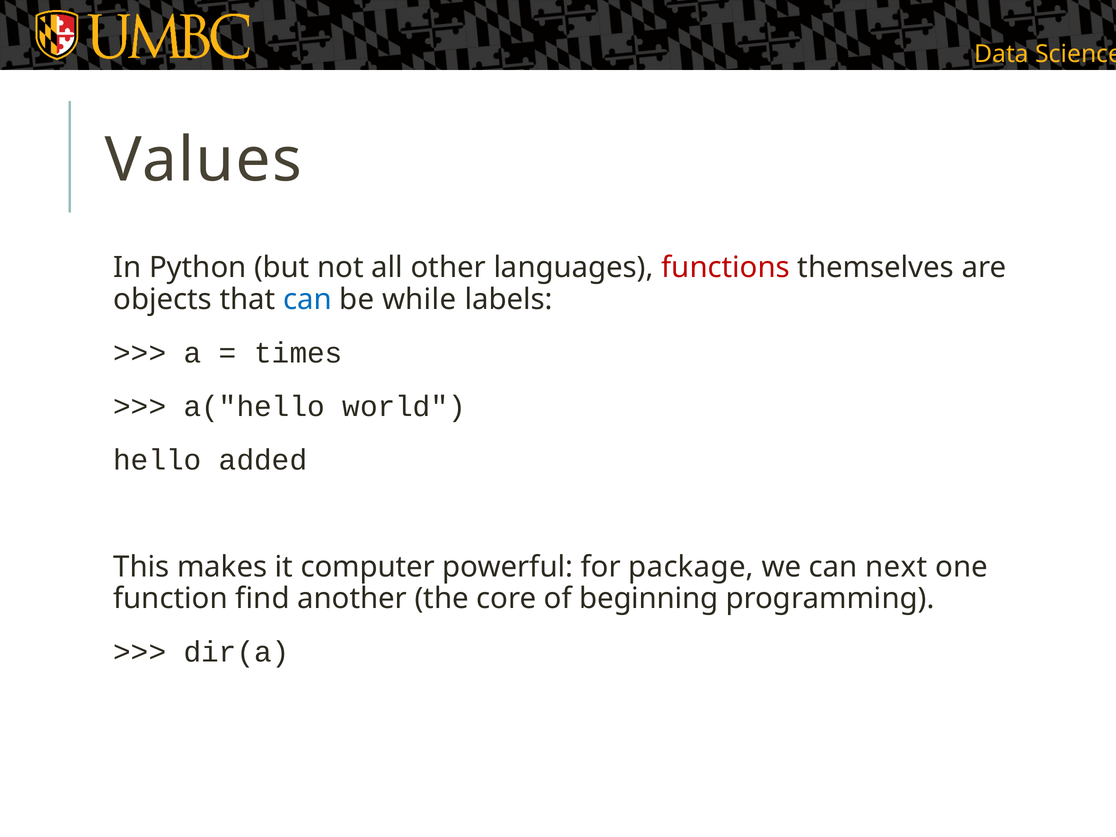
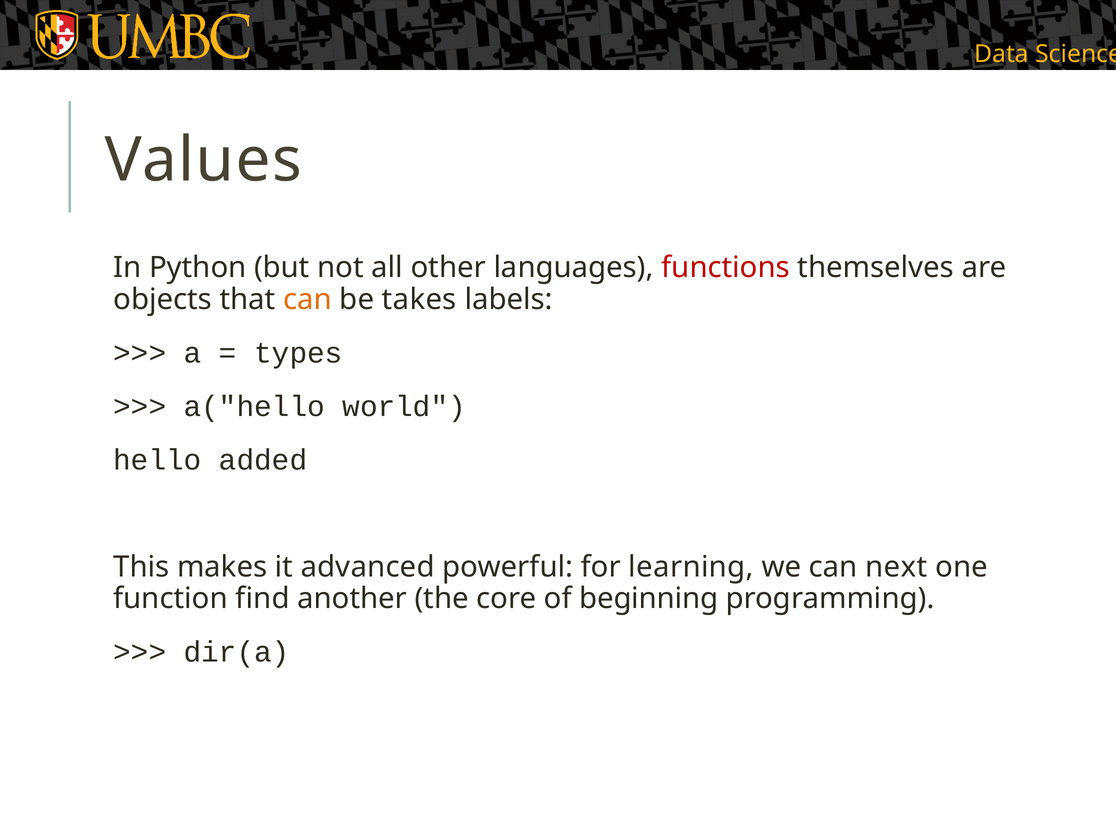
can at (307, 299) colour: blue -> orange
while: while -> takes
times: times -> types
computer: computer -> advanced
package: package -> learning
